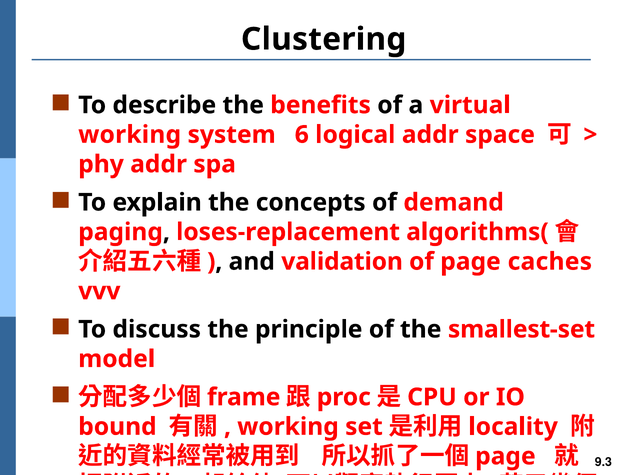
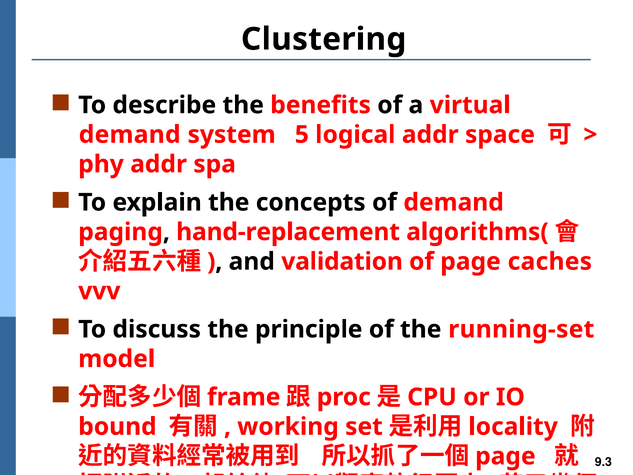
working at (130, 135): working -> demand
6: 6 -> 5
loses-replacement: loses-replacement -> hand-replacement
smallest-set: smallest-set -> running-set
